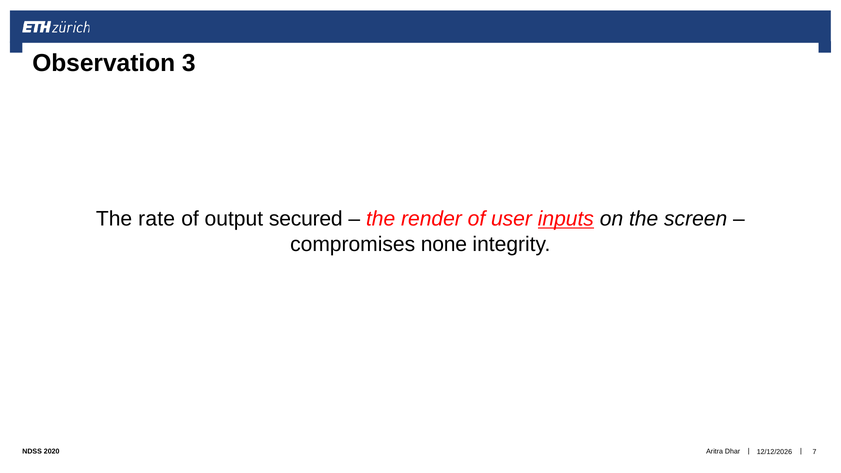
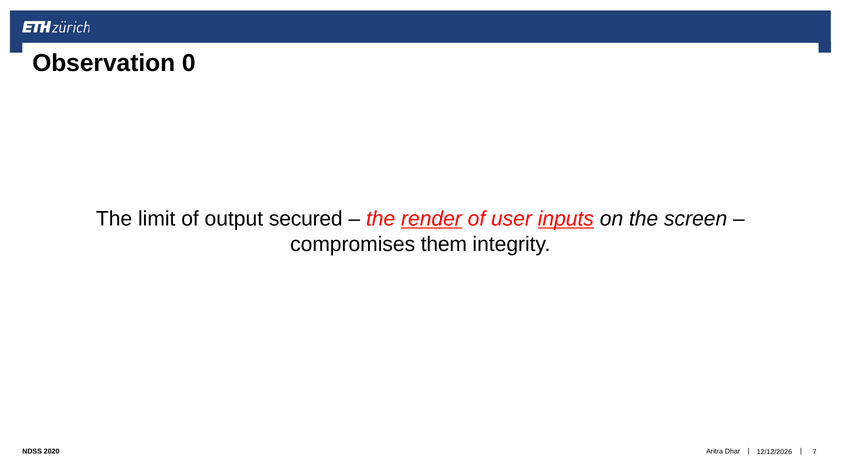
3: 3 -> 0
rate: rate -> limit
render underline: none -> present
none: none -> them
